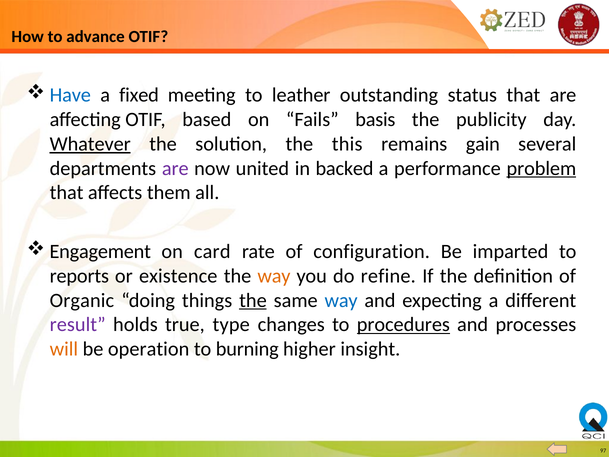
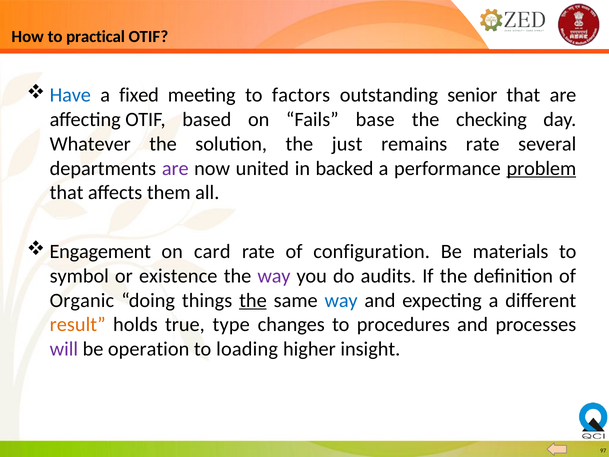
advance: advance -> practical
leather: leather -> factors
status: status -> senior
basis: basis -> base
publicity: publicity -> checking
Whatever underline: present -> none
this: this -> just
remains gain: gain -> rate
imparted: imparted -> materials
reports: reports -> symbol
way at (274, 276) colour: orange -> purple
refine: refine -> audits
result colour: purple -> orange
procedures underline: present -> none
will colour: orange -> purple
burning: burning -> loading
